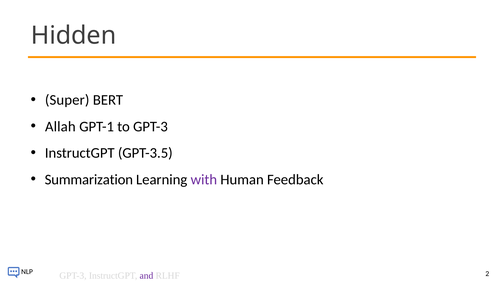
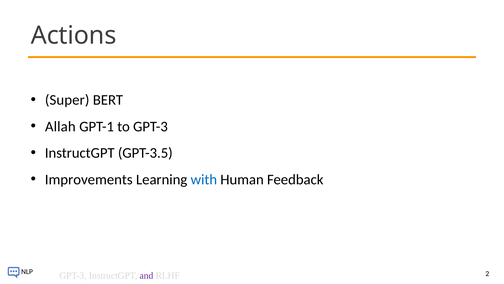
Hidden: Hidden -> Actions
Summarization: Summarization -> Improvements
with colour: purple -> blue
